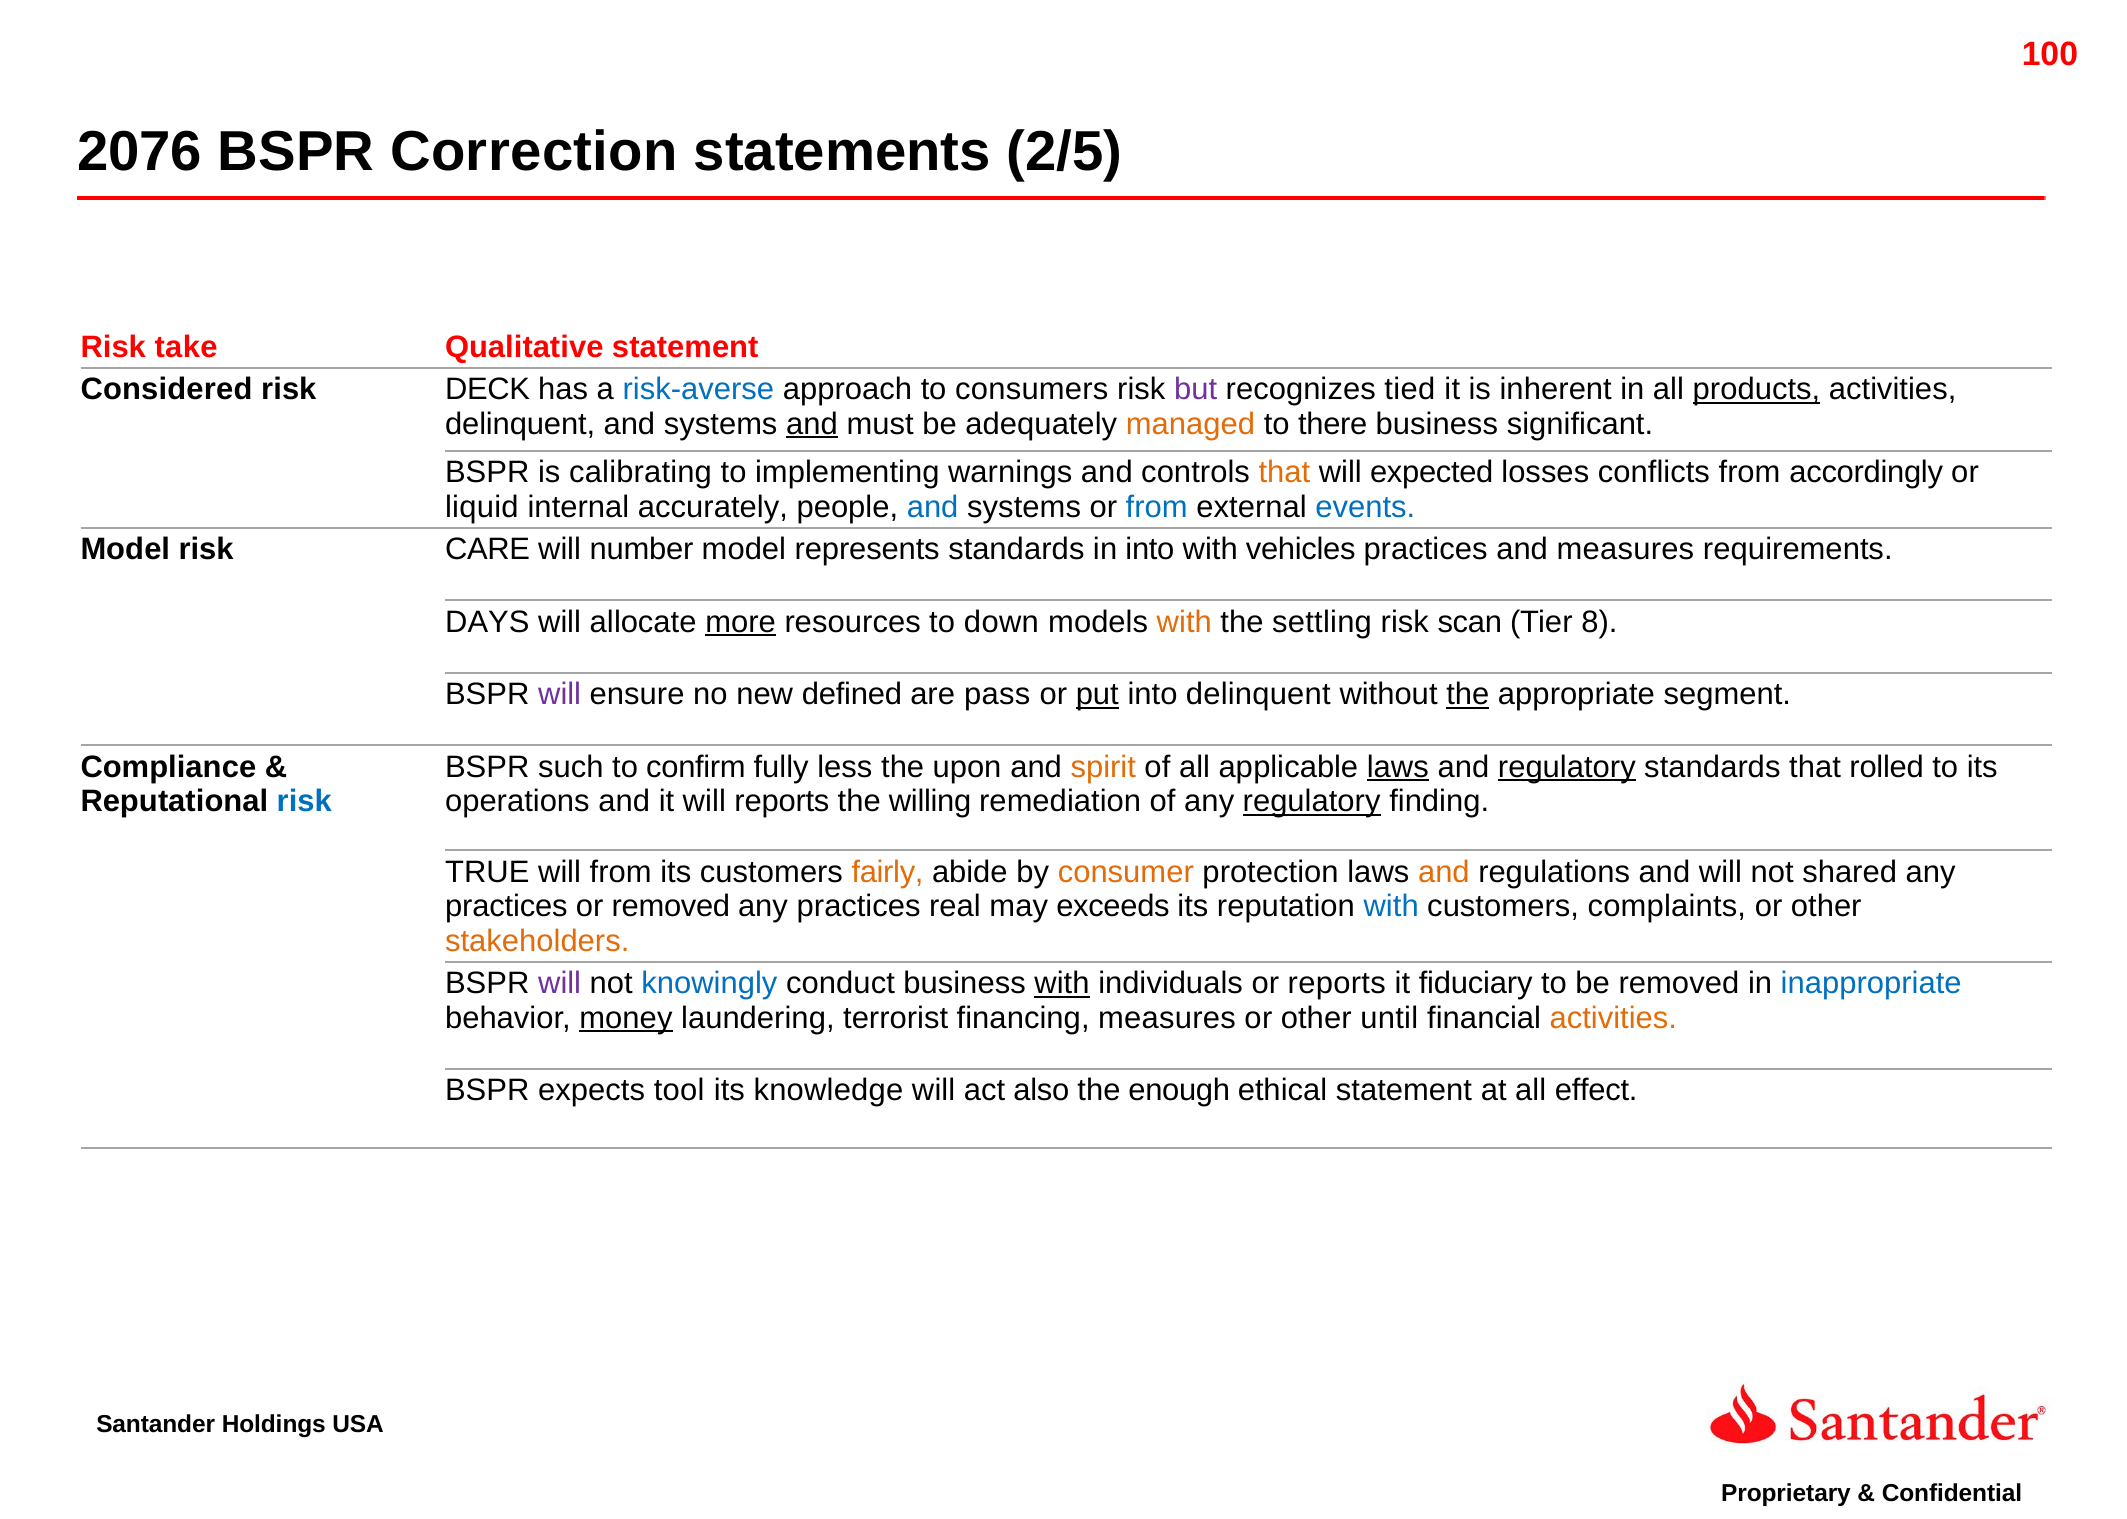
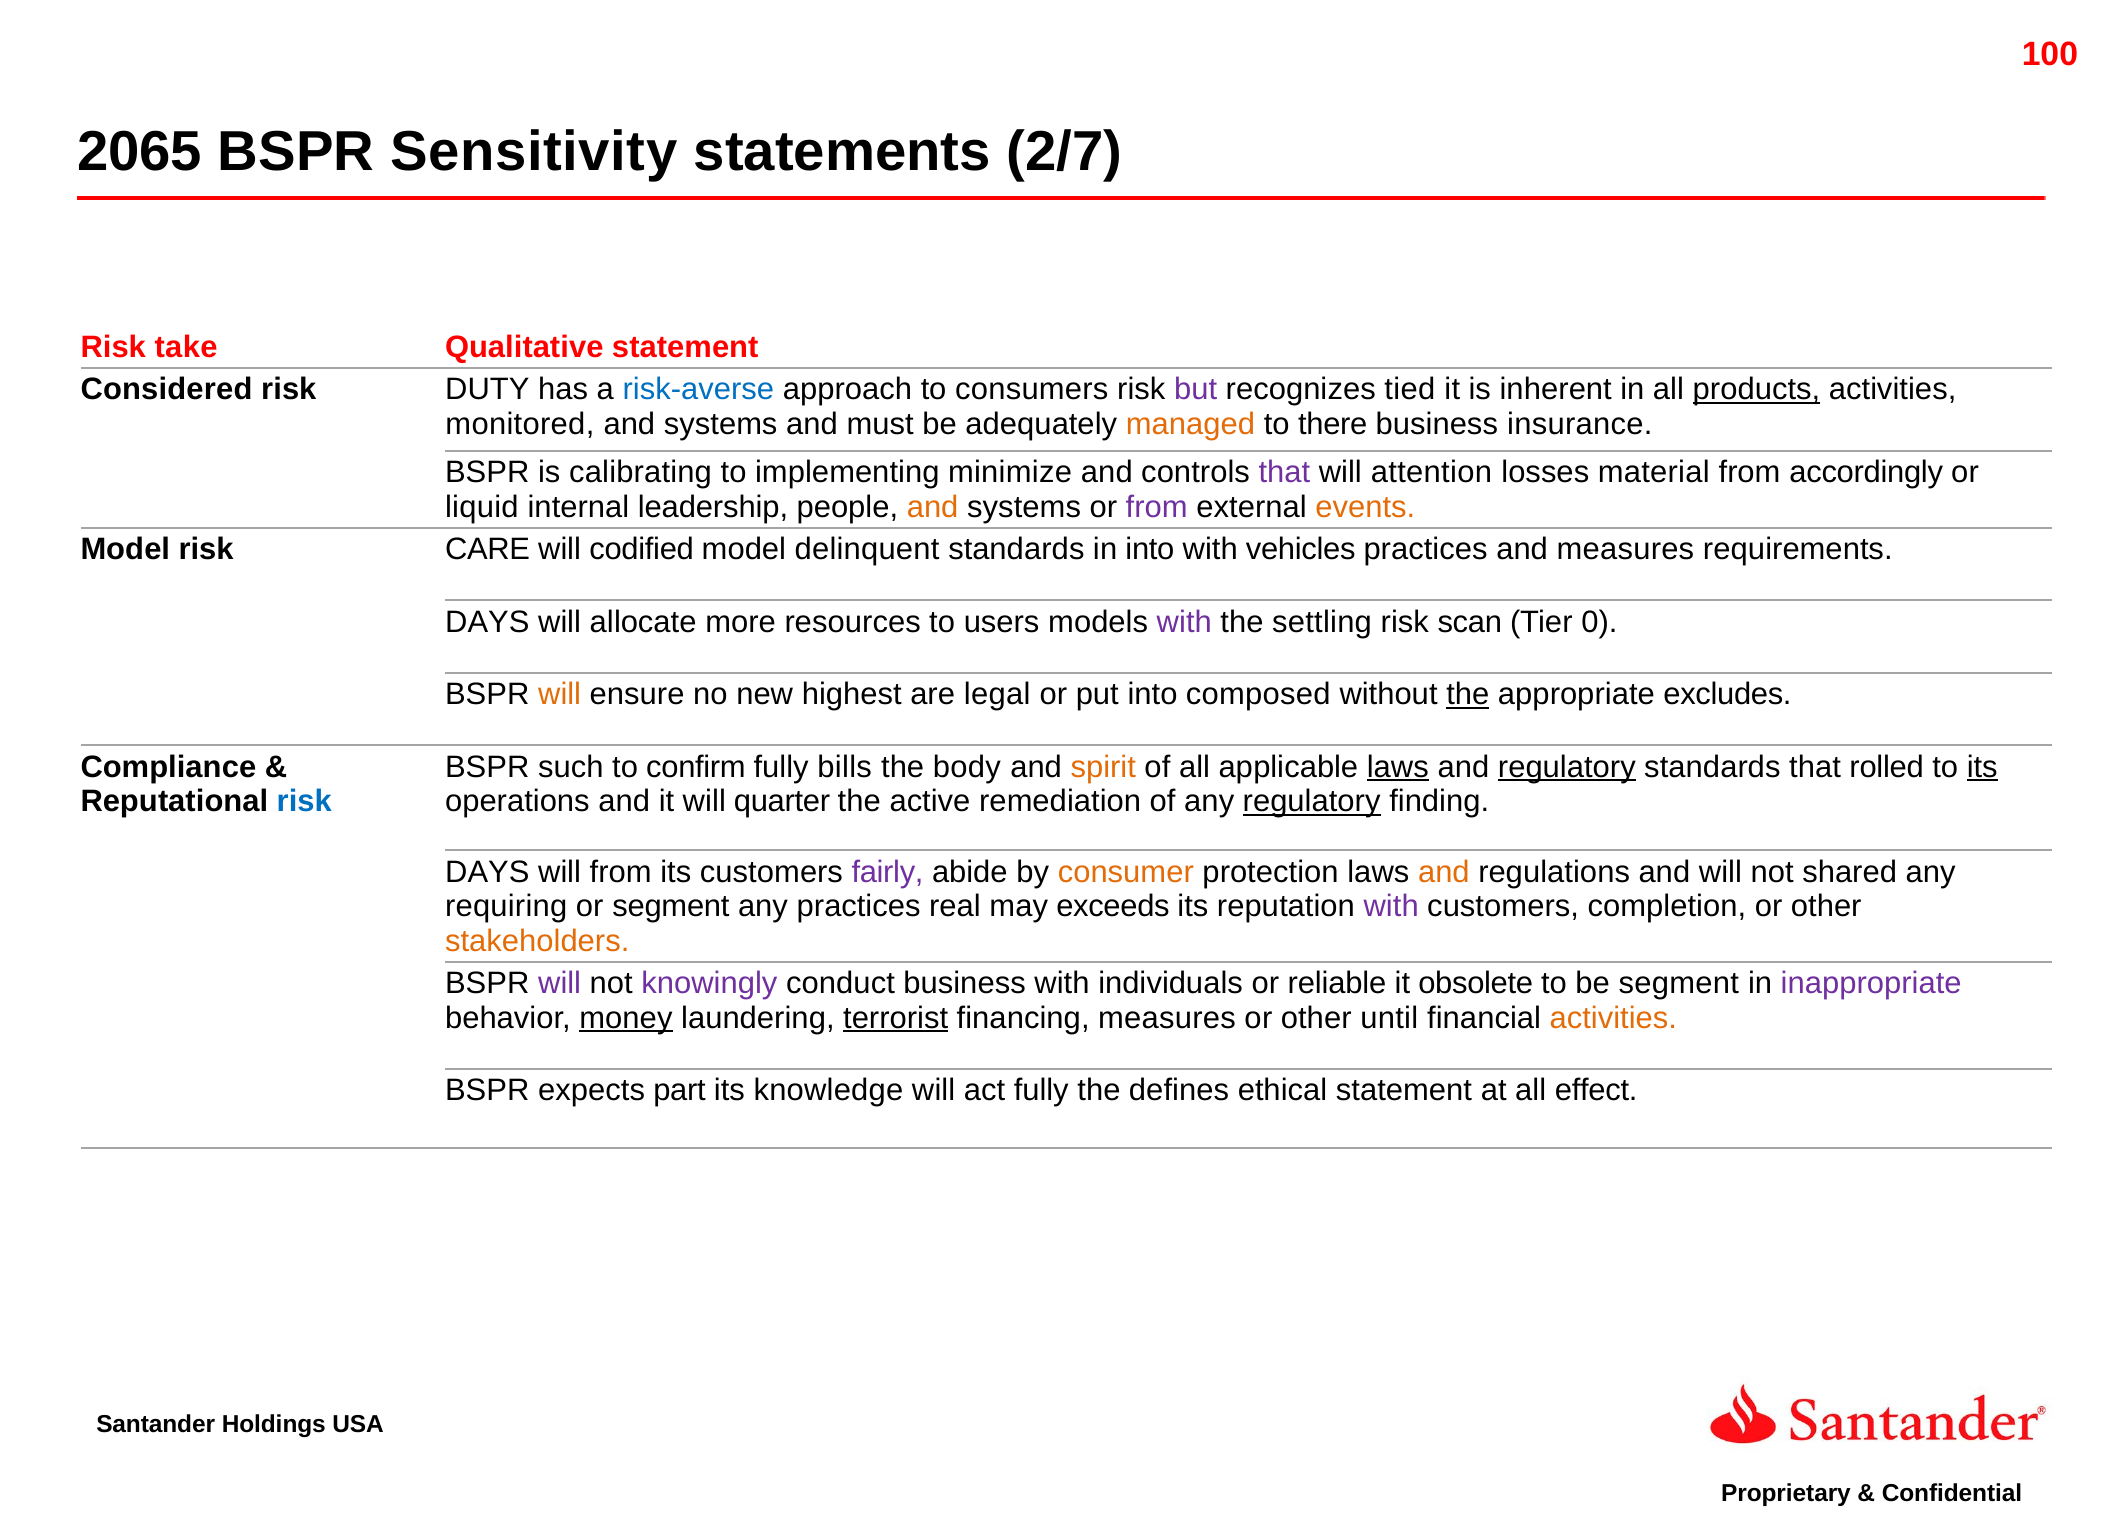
2076: 2076 -> 2065
Correction: Correction -> Sensitivity
2/5: 2/5 -> 2/7
DECK: DECK -> DUTY
delinquent at (520, 424): delinquent -> monitored
and at (812, 424) underline: present -> none
significant: significant -> insurance
warnings: warnings -> minimize
that at (1284, 473) colour: orange -> purple
expected: expected -> attention
conflicts: conflicts -> material
accurately: accurately -> leadership
and at (933, 507) colour: blue -> orange
from at (1157, 507) colour: blue -> purple
events colour: blue -> orange
number: number -> codified
represents: represents -> delinquent
more underline: present -> none
down: down -> users
with at (1184, 622) colour: orange -> purple
8: 8 -> 0
will at (560, 694) colour: purple -> orange
defined: defined -> highest
pass: pass -> legal
put underline: present -> none
into delinquent: delinquent -> composed
segment: segment -> excludes
less: less -> bills
upon: upon -> body
its at (1982, 767) underline: none -> present
will reports: reports -> quarter
willing: willing -> active
TRUE at (487, 872): TRUE -> DAYS
fairly colour: orange -> purple
practices at (506, 906): practices -> requiring
or removed: removed -> segment
with at (1391, 906) colour: blue -> purple
complaints: complaints -> completion
knowingly colour: blue -> purple
with at (1062, 983) underline: present -> none
or reports: reports -> reliable
fiduciary: fiduciary -> obsolete
be removed: removed -> segment
inappropriate colour: blue -> purple
terrorist underline: none -> present
tool: tool -> part
act also: also -> fully
enough: enough -> defines
